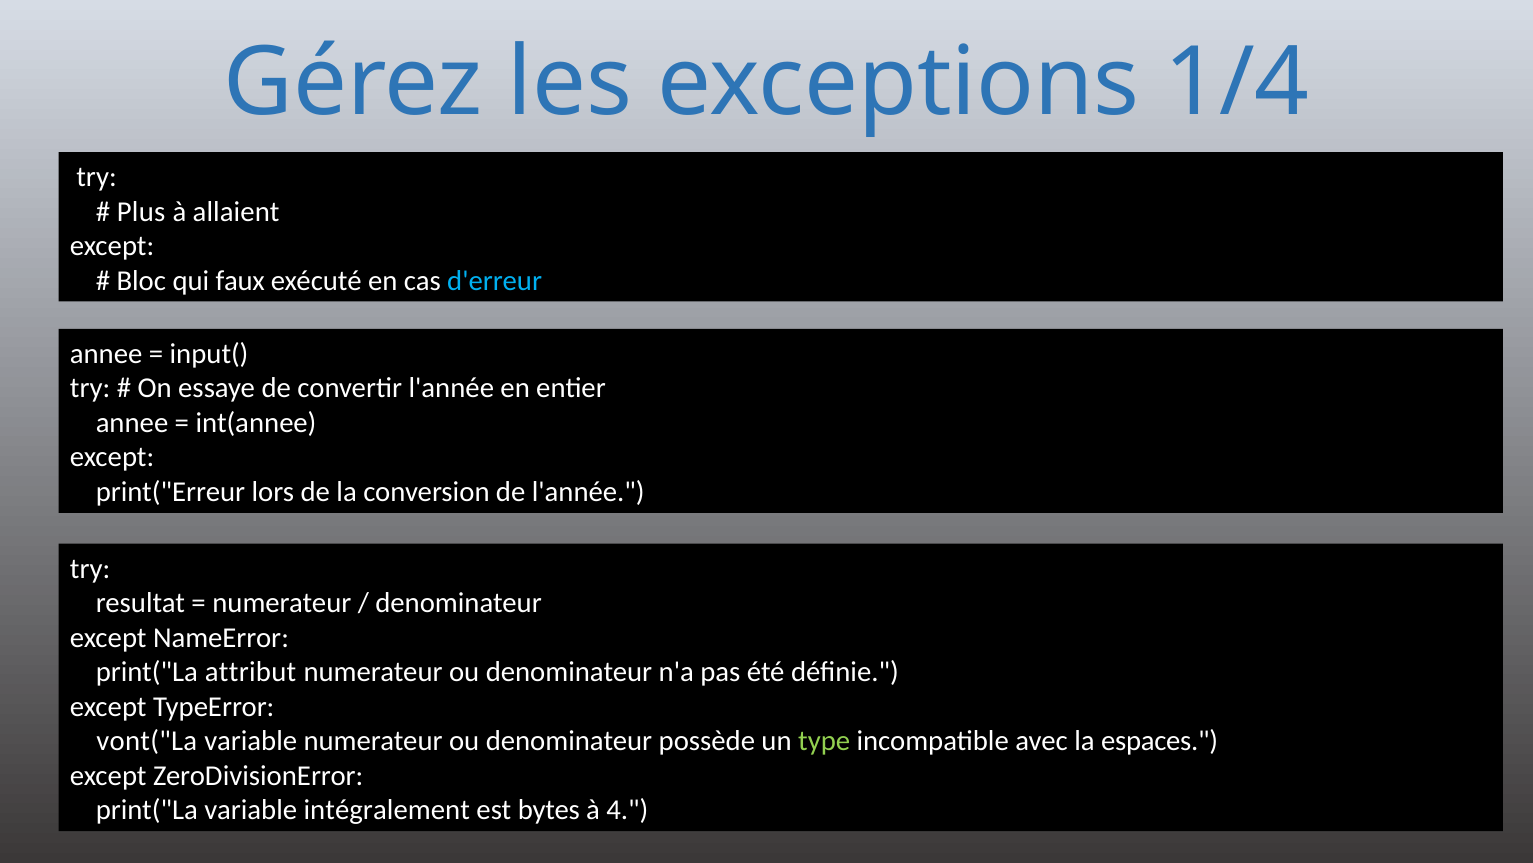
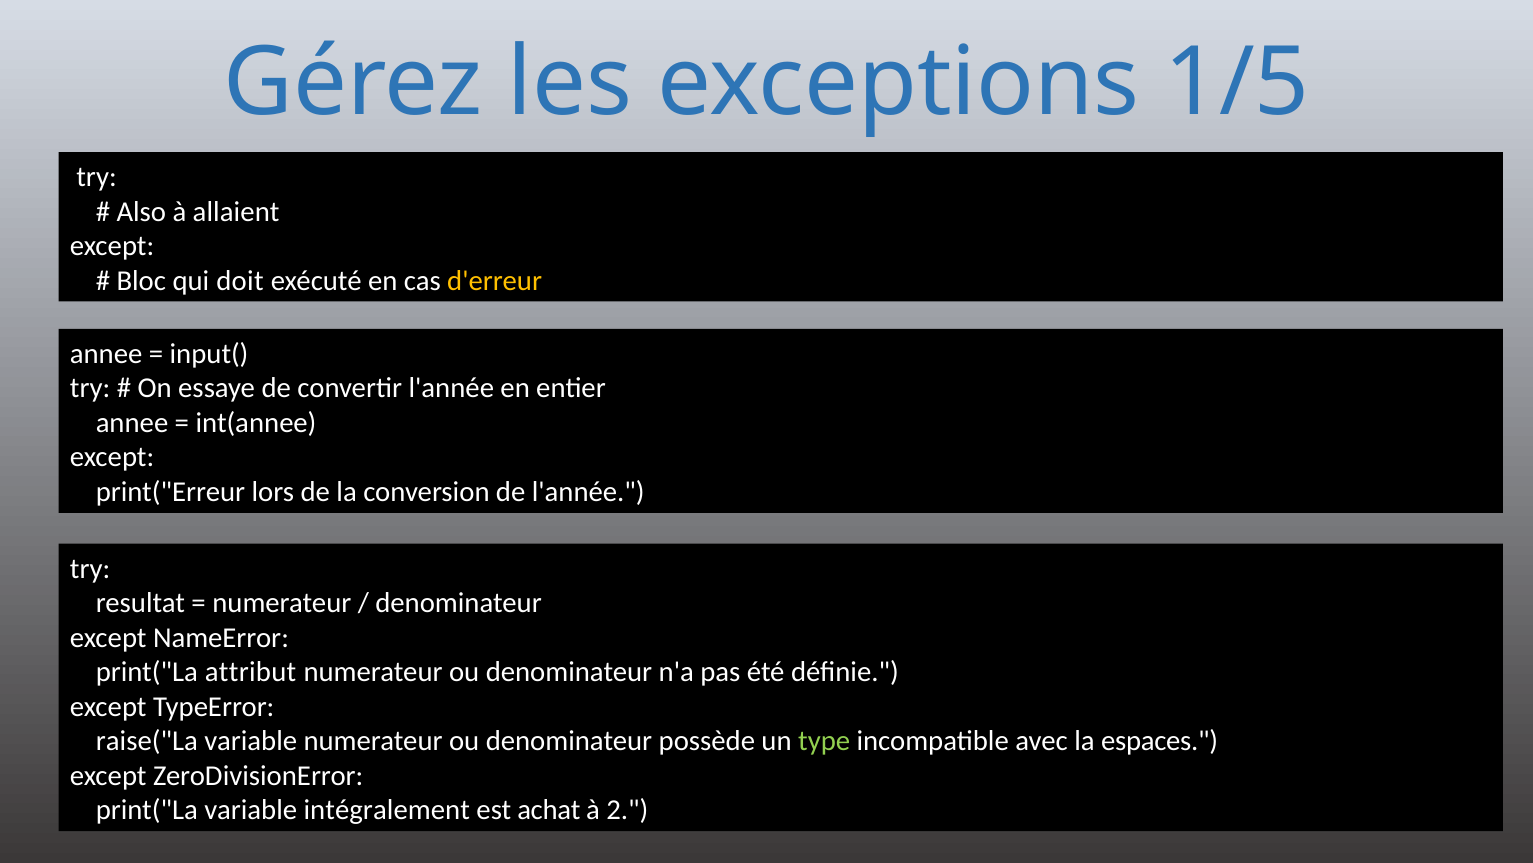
1/4: 1/4 -> 1/5
Plus: Plus -> Also
faux: faux -> doit
d'erreur colour: light blue -> yellow
vont("La: vont("La -> raise("La
bytes: bytes -> achat
4: 4 -> 2
